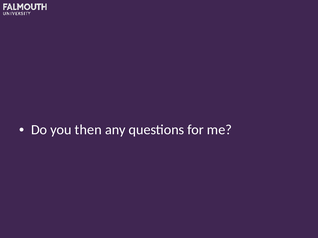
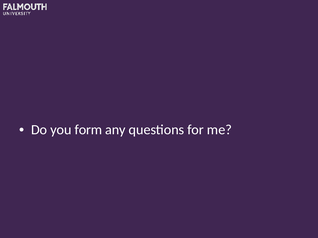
then: then -> form
